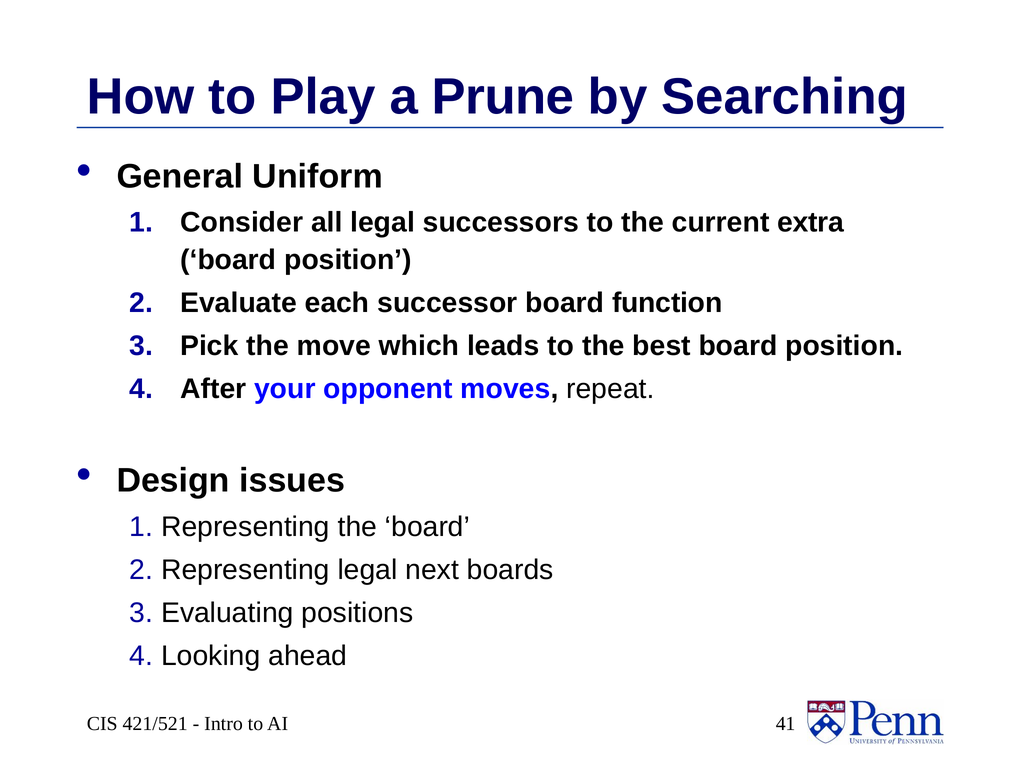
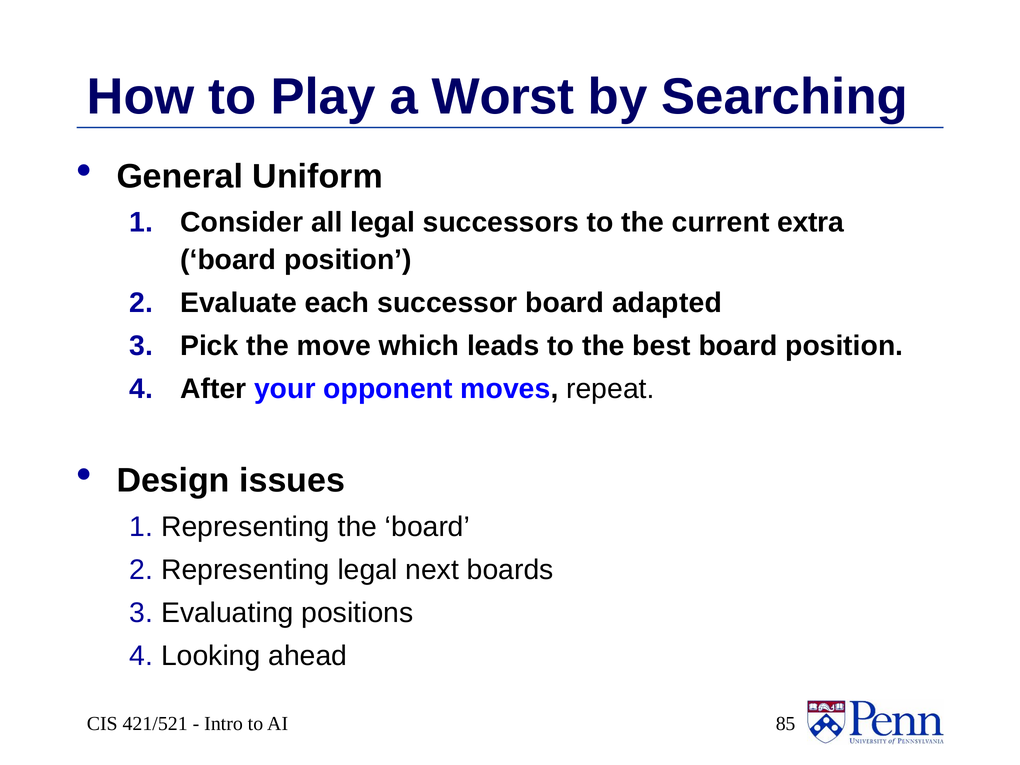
Prune: Prune -> Worst
function: function -> adapted
41: 41 -> 85
